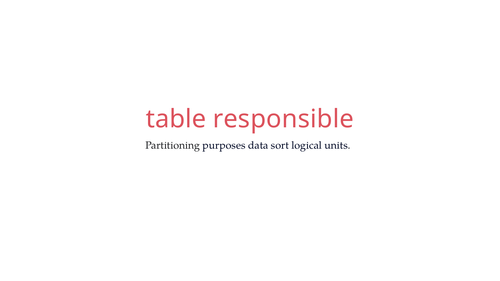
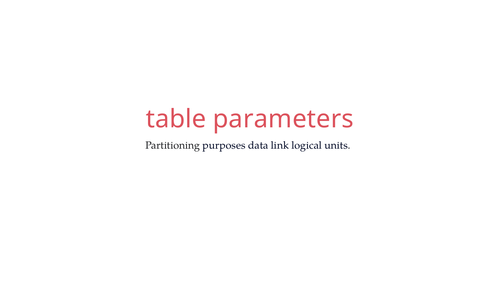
responsible: responsible -> parameters
sort: sort -> link
